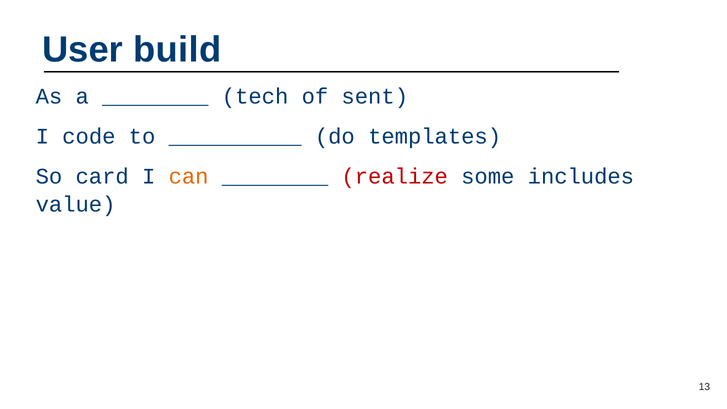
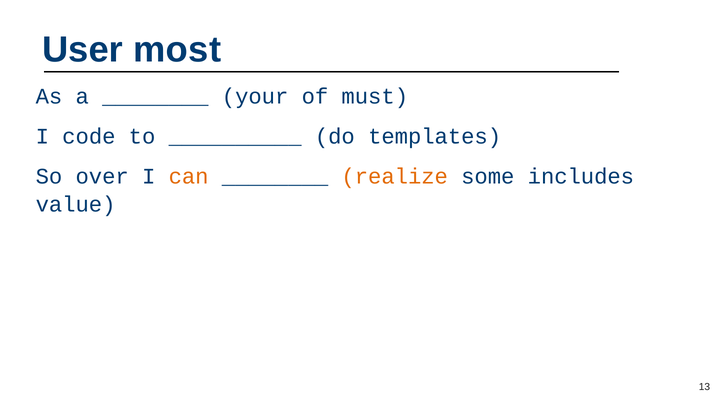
build: build -> most
tech: tech -> your
sent: sent -> must
card: card -> over
realize colour: red -> orange
